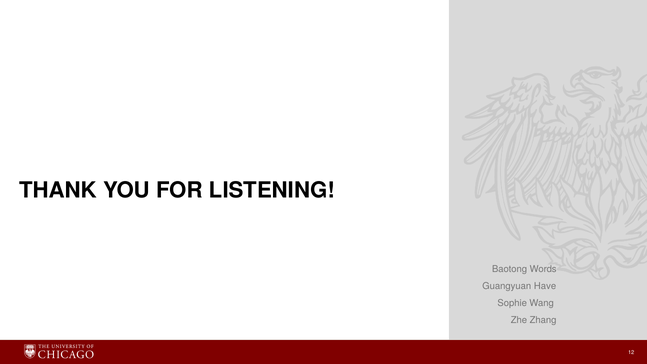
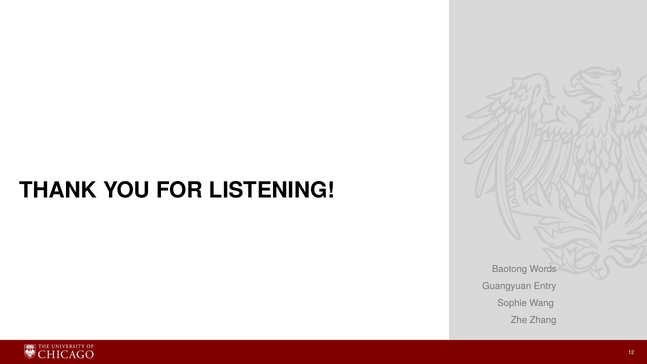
Have: Have -> Entry
